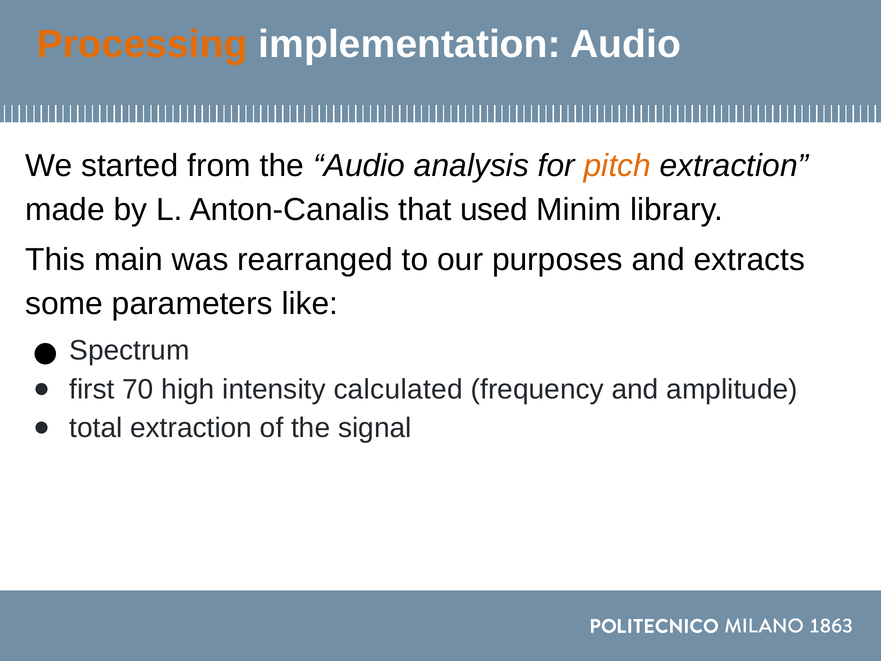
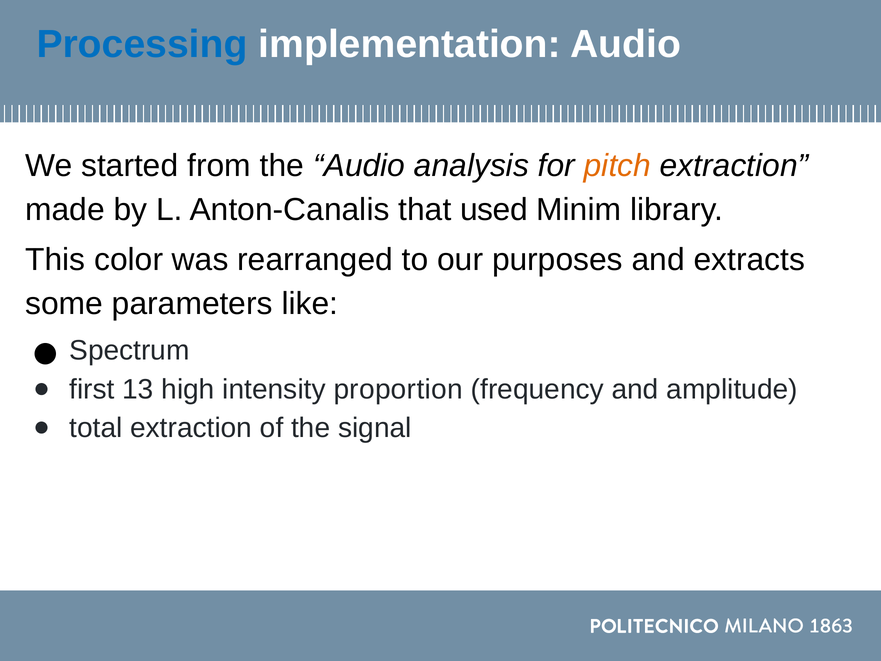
Processing colour: orange -> blue
main: main -> color
70: 70 -> 13
calculated: calculated -> proportion
